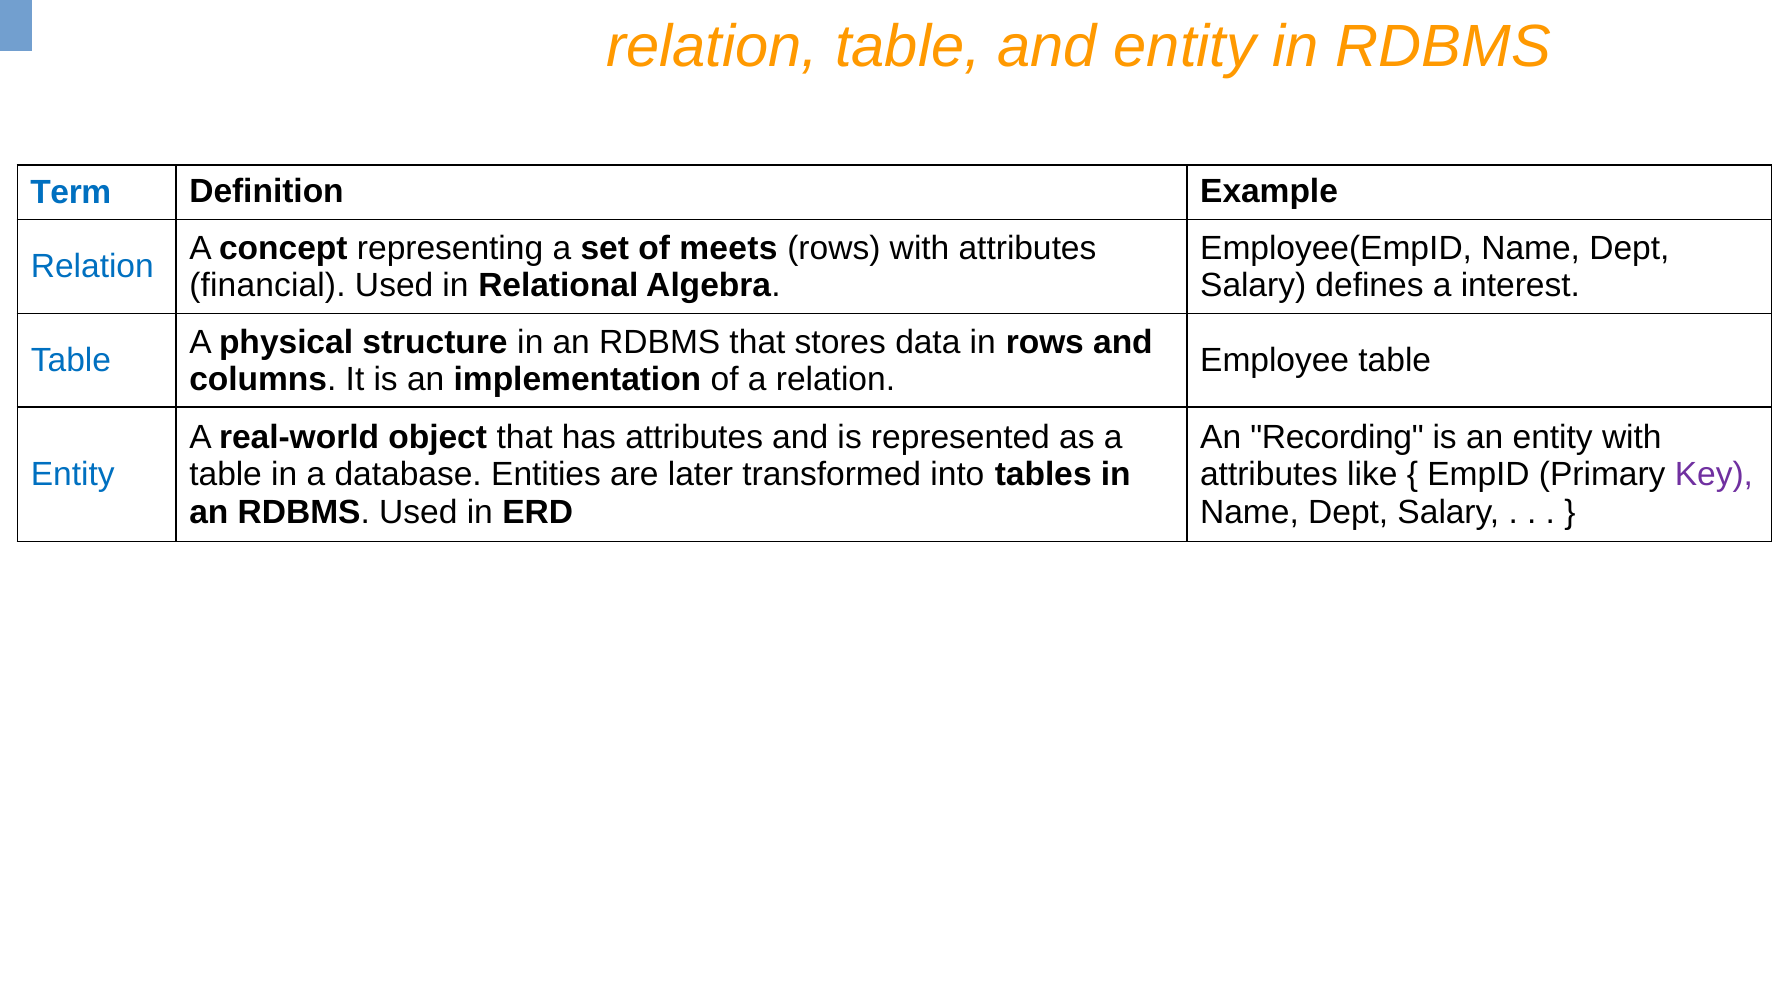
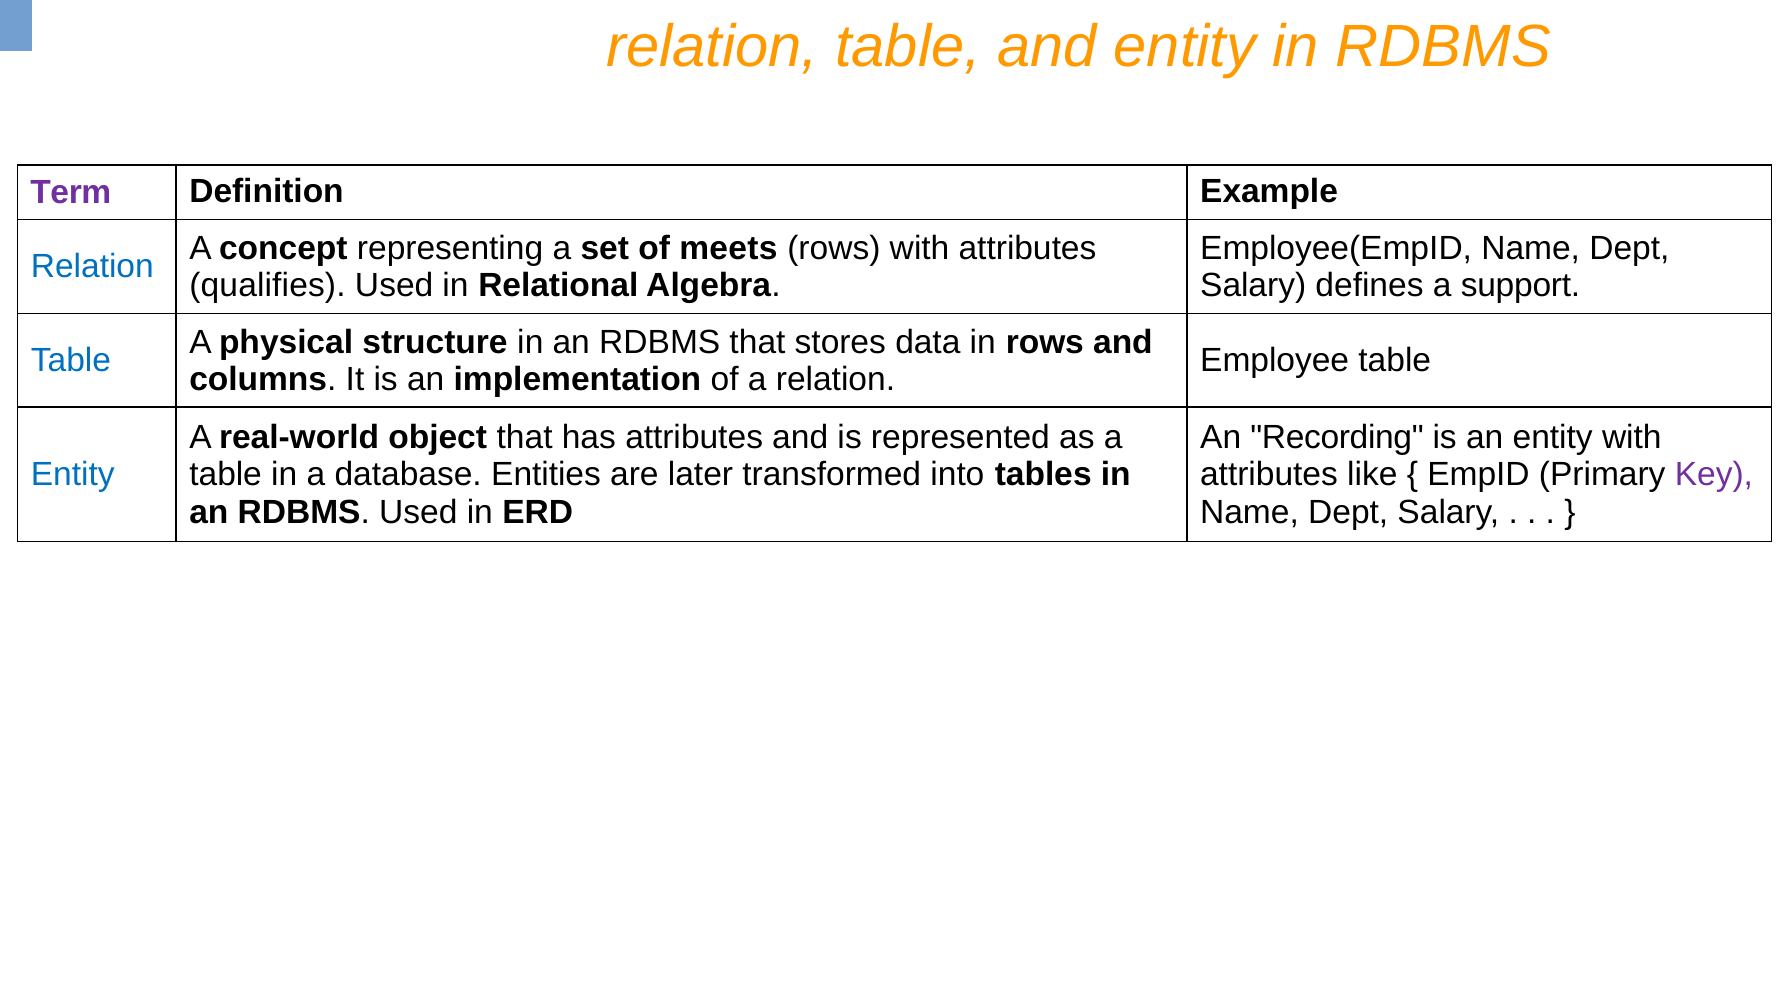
Term colour: blue -> purple
financial: financial -> qualifies
interest: interest -> support
